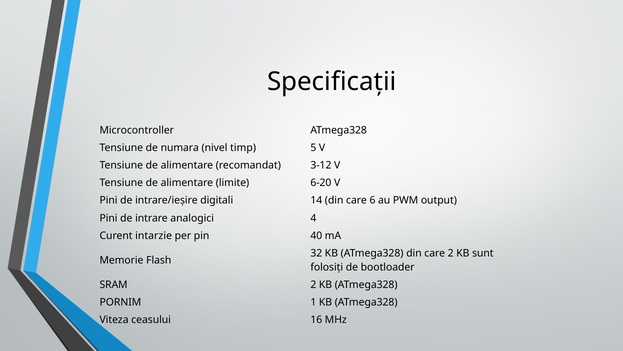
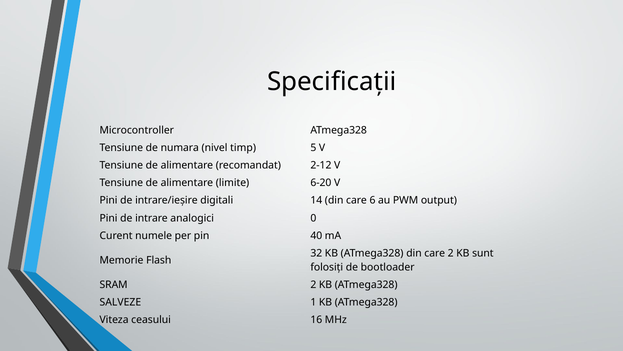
3-12: 3-12 -> 2-12
4: 4 -> 0
intarzie: intarzie -> numele
PORNIM: PORNIM -> SALVEZE
